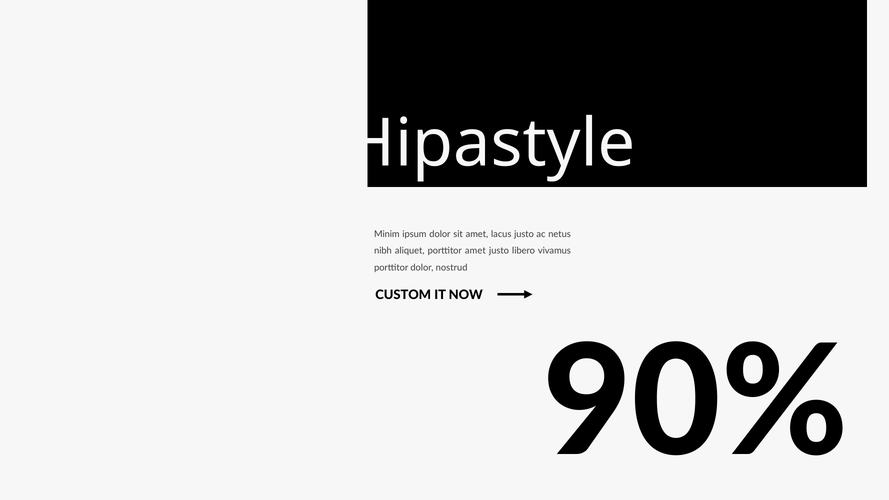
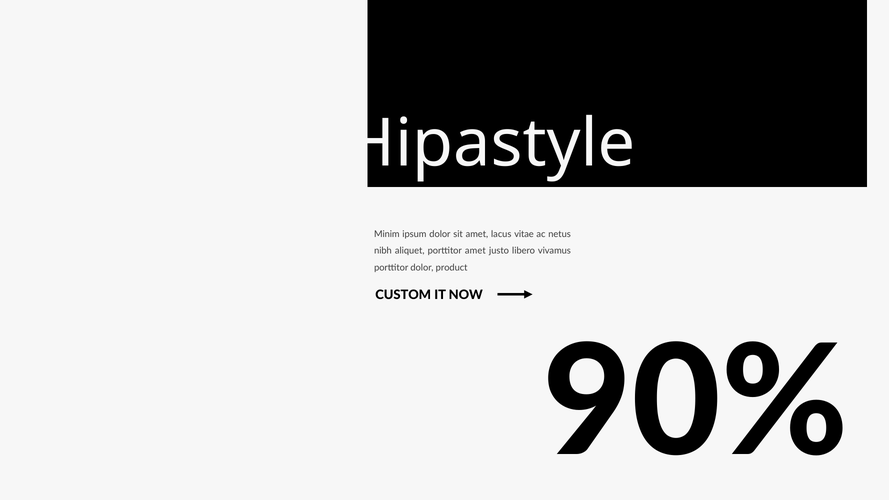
lacus justo: justo -> vitae
nostrud: nostrud -> product
